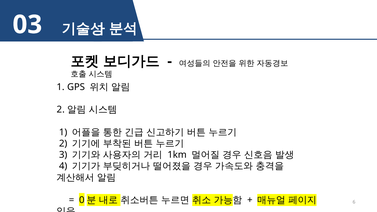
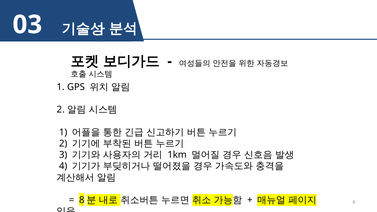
0: 0 -> 8
